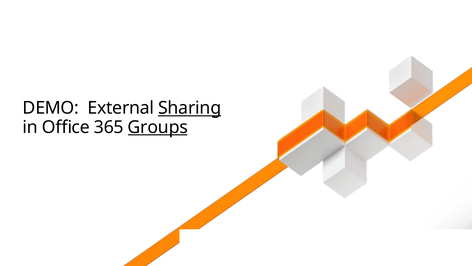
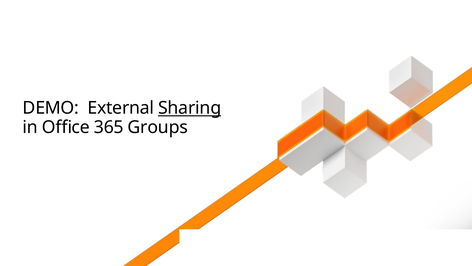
Groups underline: present -> none
